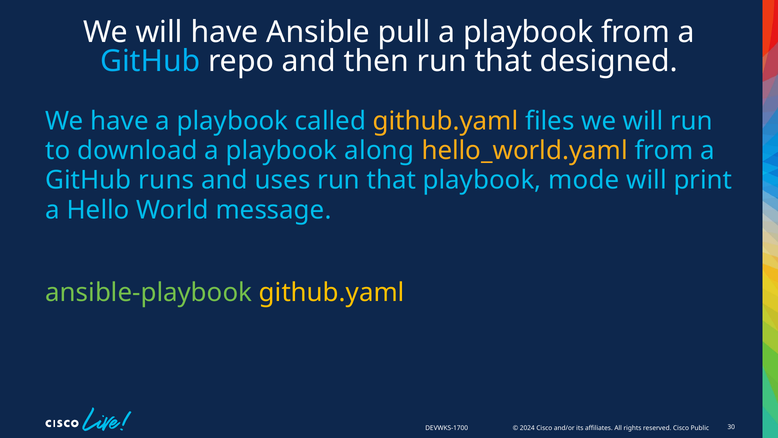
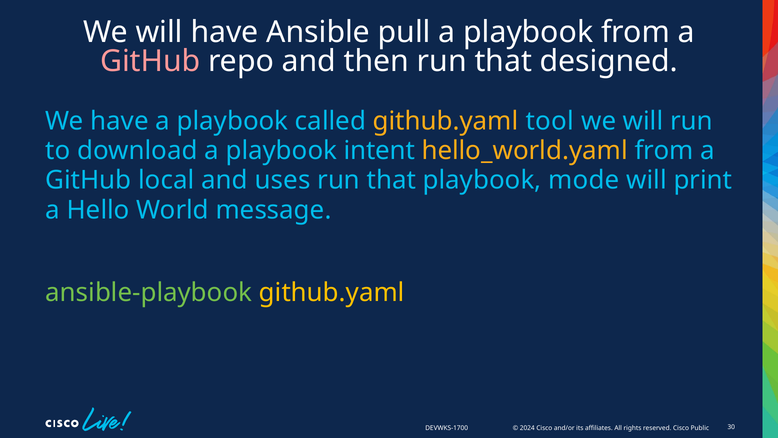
GitHub at (150, 61) colour: light blue -> pink
files: files -> tool
along: along -> intent
runs: runs -> local
